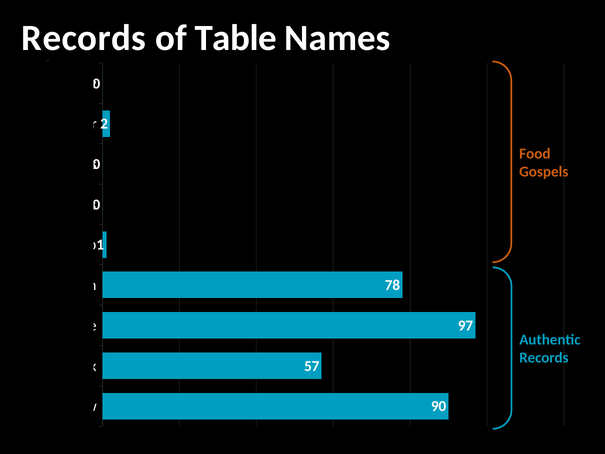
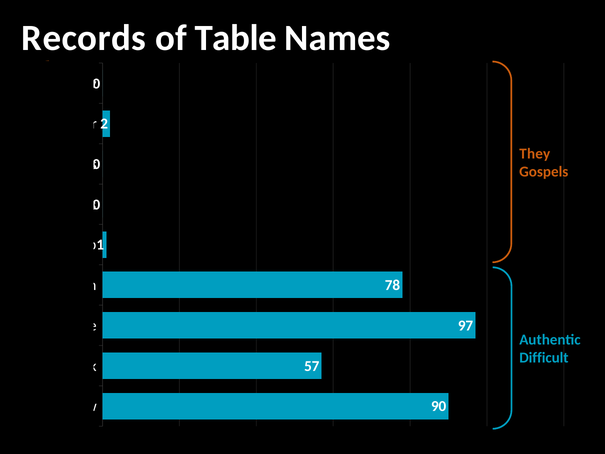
Food: Food -> They
Records at (544, 358): Records -> Difficult
